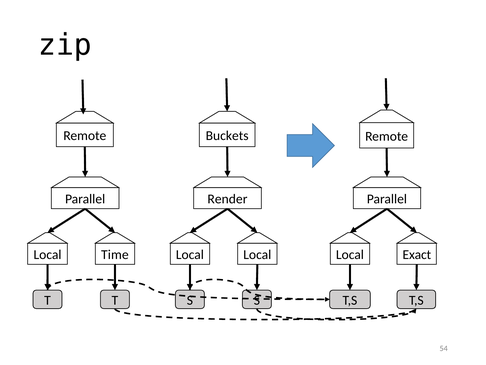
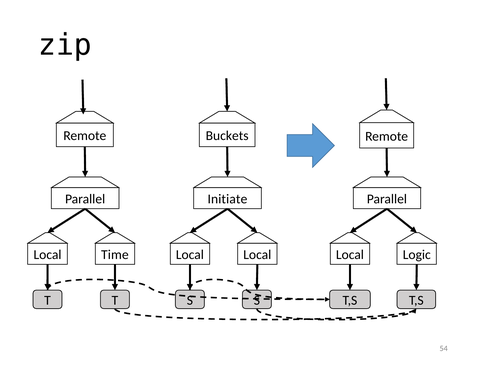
Render: Render -> Initiate
Exact: Exact -> Logic
